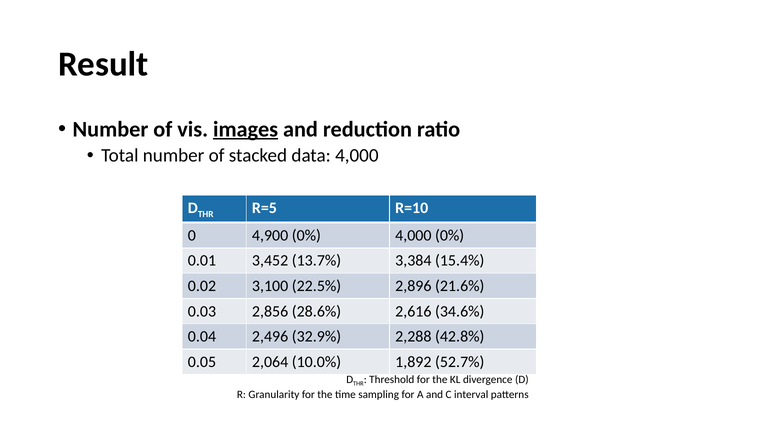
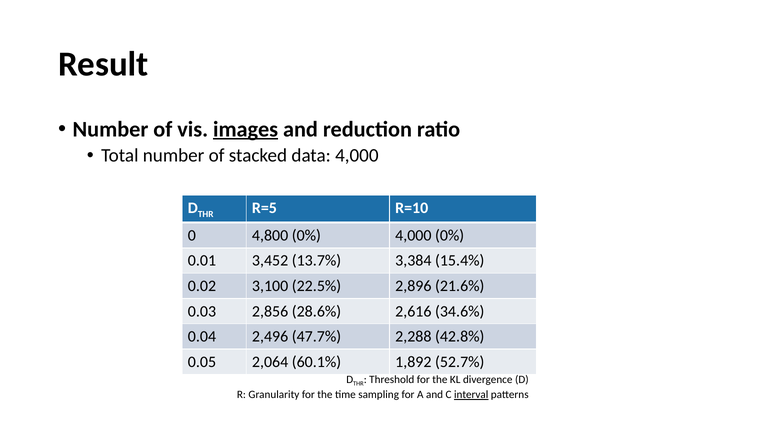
4,900: 4,900 -> 4,800
32.9%: 32.9% -> 47.7%
10.0%: 10.0% -> 60.1%
interval underline: none -> present
